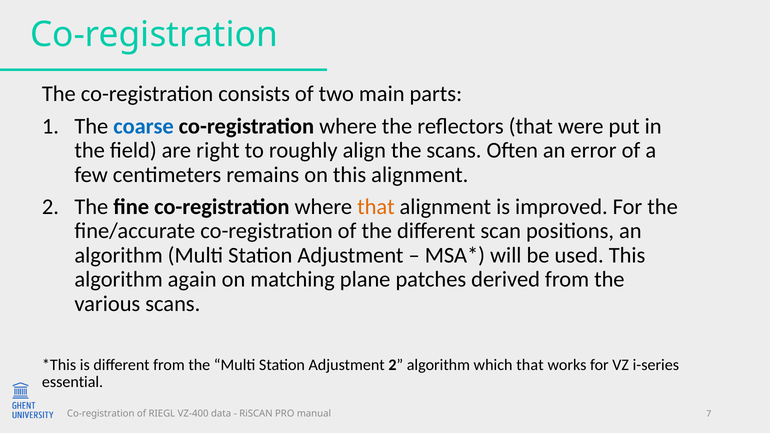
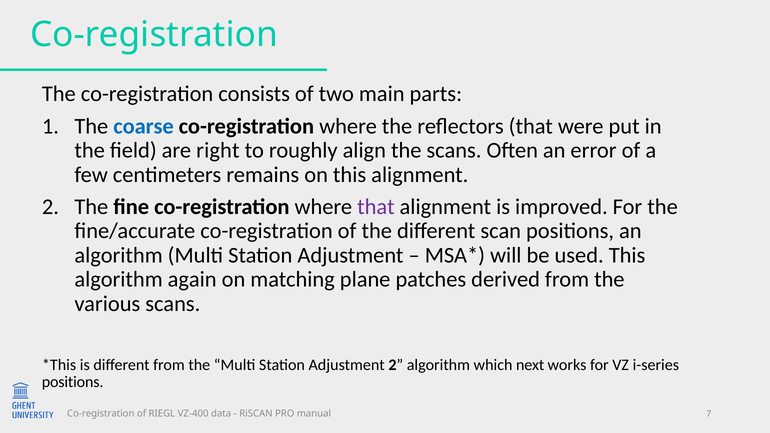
that at (376, 207) colour: orange -> purple
which that: that -> next
essential at (73, 382): essential -> positions
